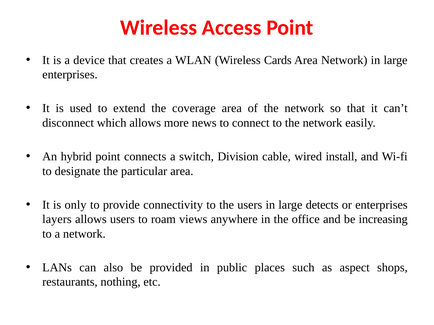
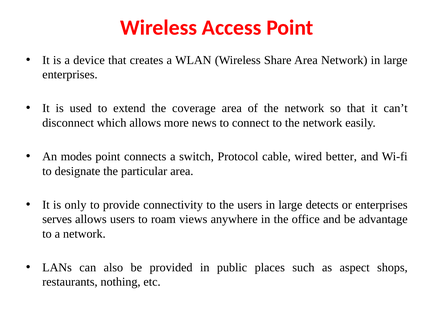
Cards: Cards -> Share
hybrid: hybrid -> modes
Division: Division -> Protocol
install: install -> better
layers: layers -> serves
increasing: increasing -> advantage
